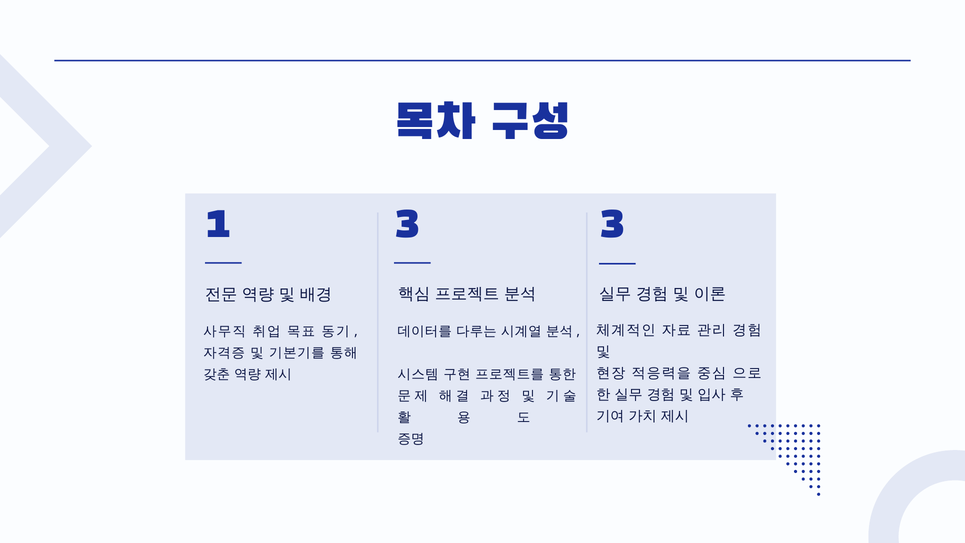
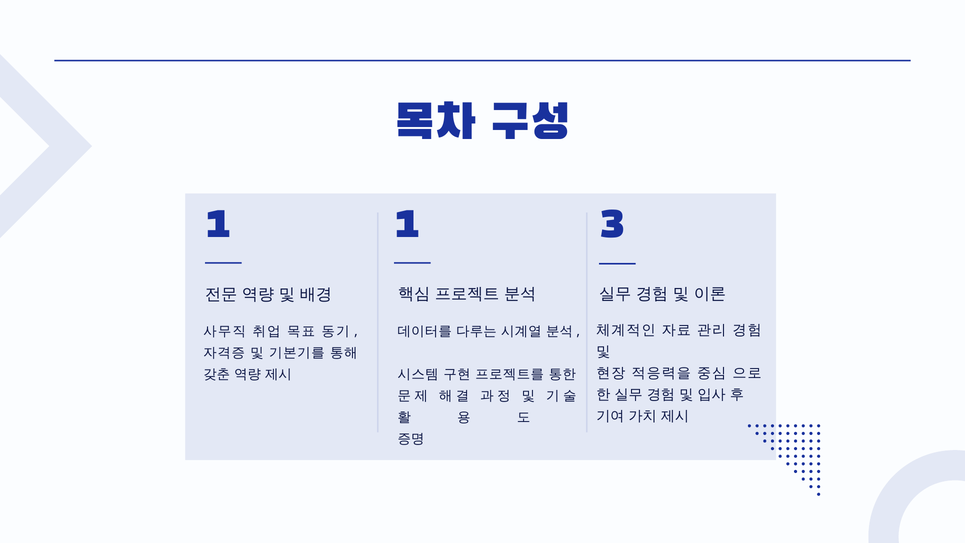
1 3: 3 -> 1
